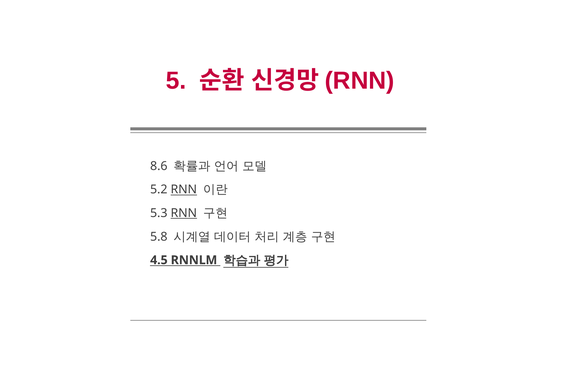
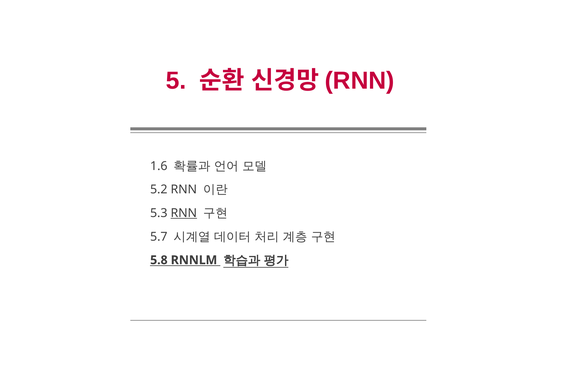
8.6: 8.6 -> 1.6
RNN at (184, 189) underline: present -> none
5.8: 5.8 -> 5.7
4.5: 4.5 -> 5.8
